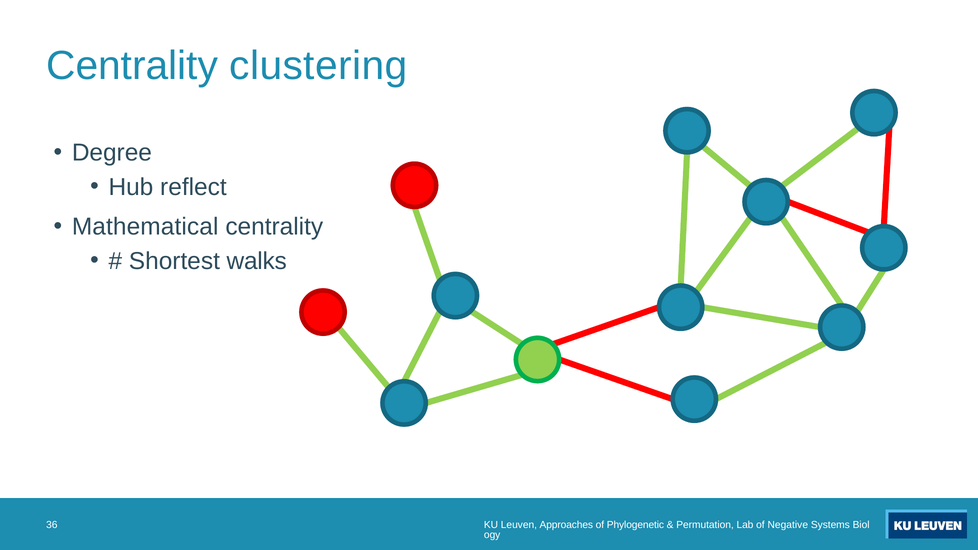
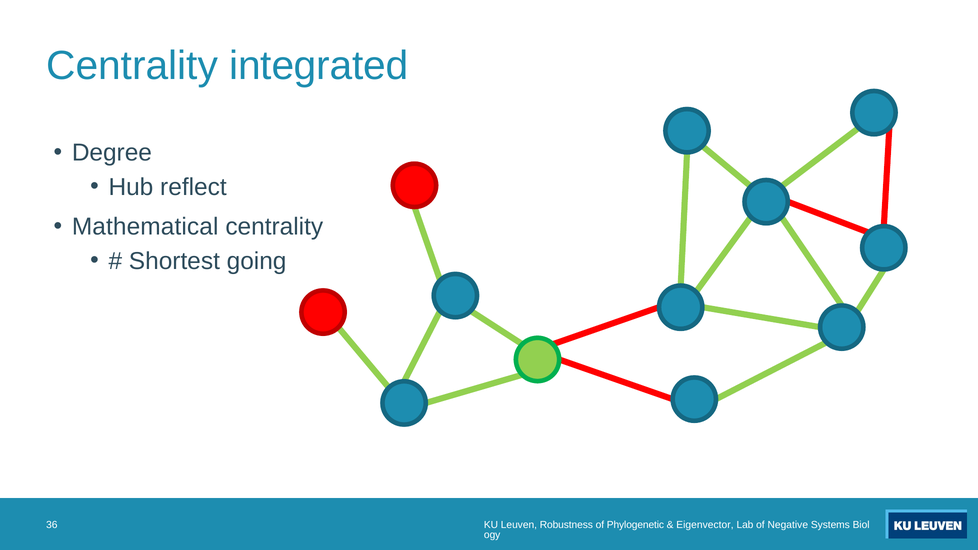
clustering: clustering -> integrated
walks: walks -> going
Approaches: Approaches -> Robustness
Permutation: Permutation -> Eigenvector
